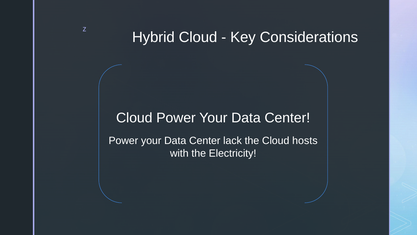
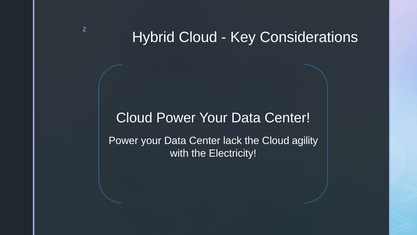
hosts: hosts -> agility
